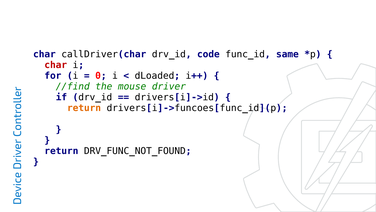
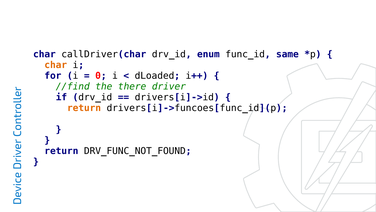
code: code -> enum
char at (56, 65) colour: red -> orange
mouse: mouse -> there
